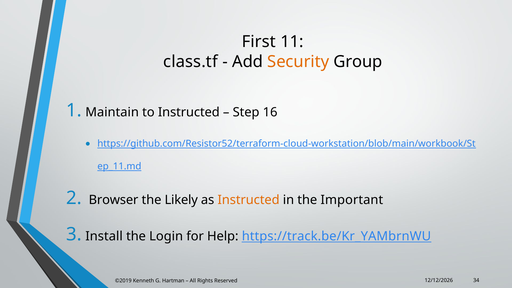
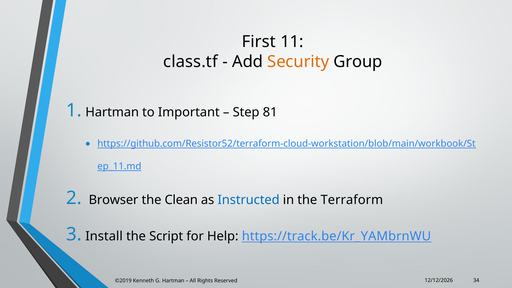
Maintain at (112, 112): Maintain -> Hartman
to Instructed: Instructed -> Important
16: 16 -> 81
Likely: Likely -> Clean
Instructed at (249, 200) colour: orange -> blue
Important: Important -> Terraform
Login: Login -> Script
